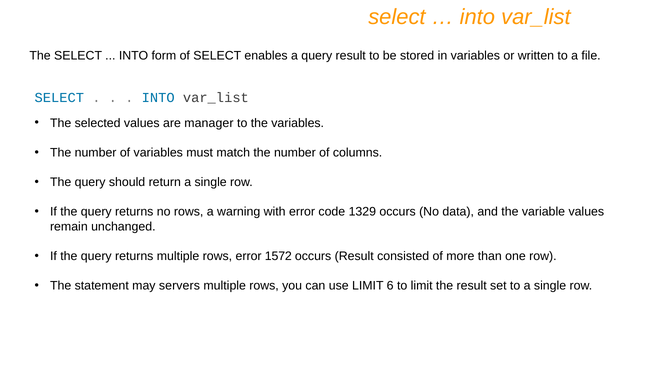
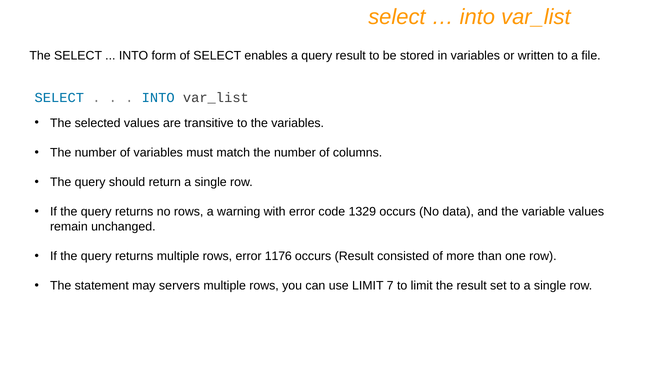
manager: manager -> transitive
1572: 1572 -> 1176
6: 6 -> 7
